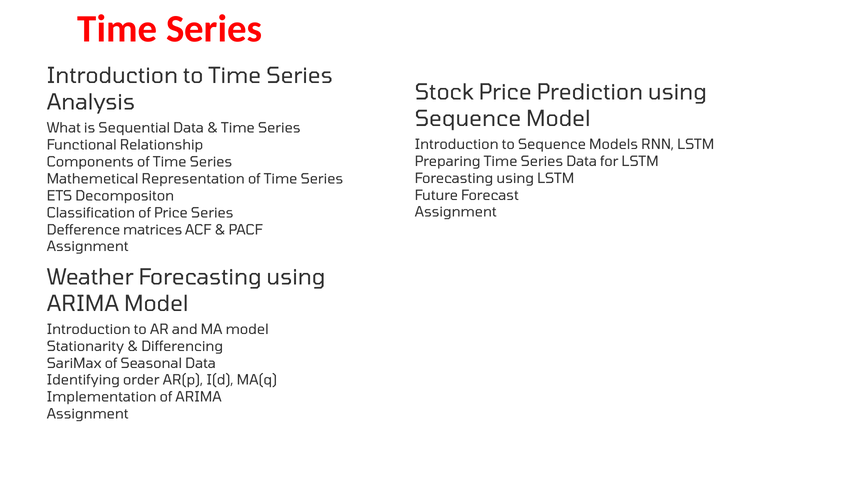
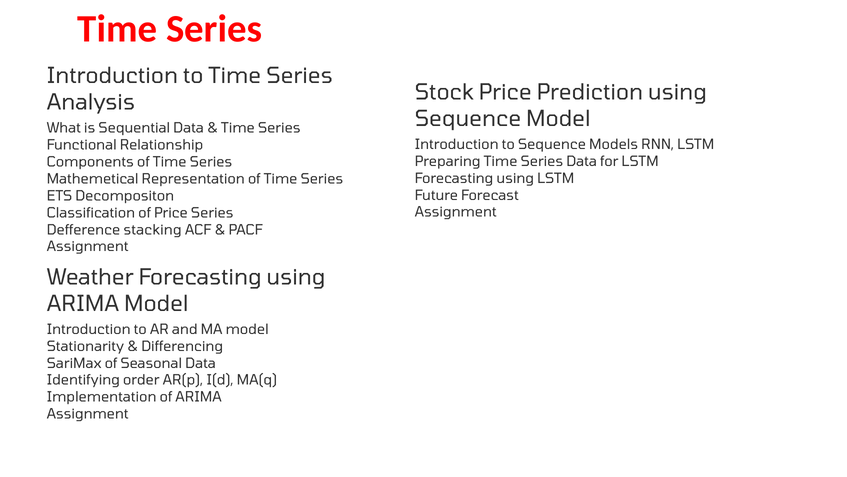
matrices: matrices -> stacking
